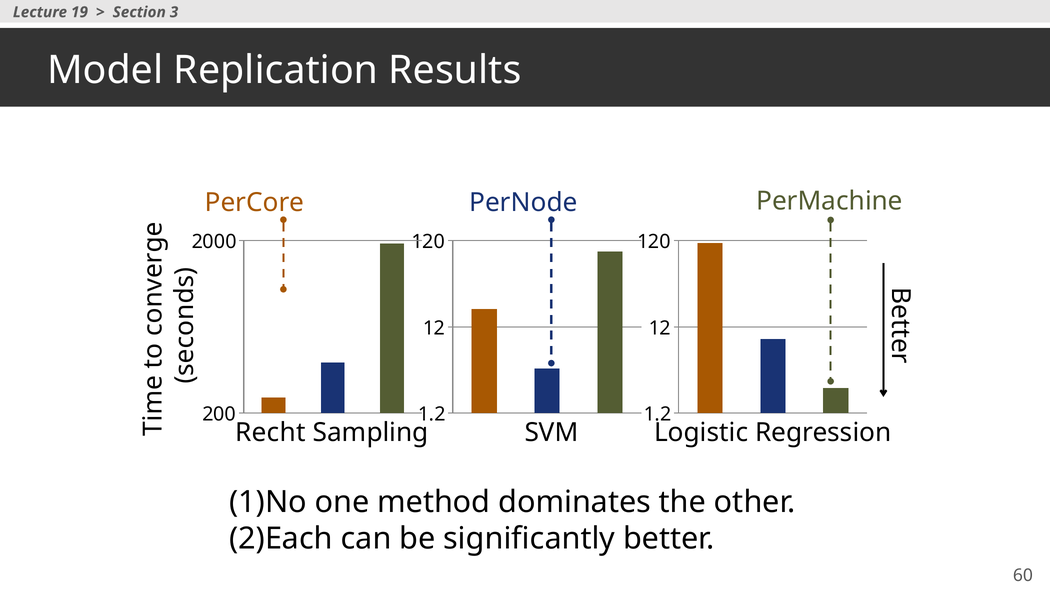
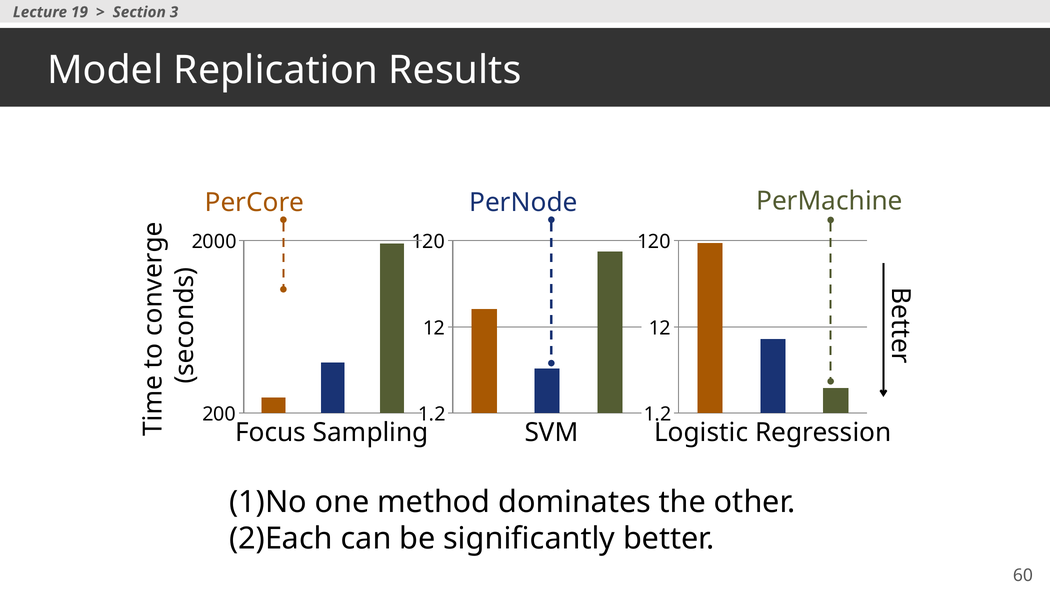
Recht: Recht -> Focus
